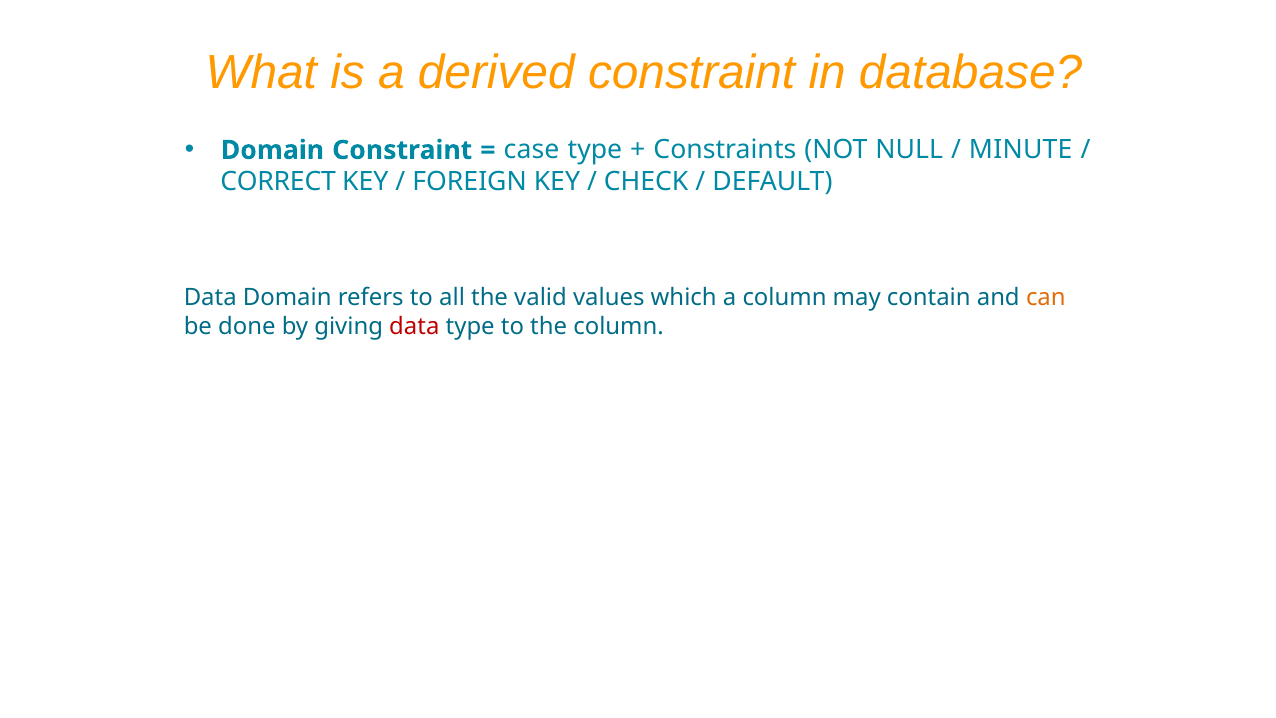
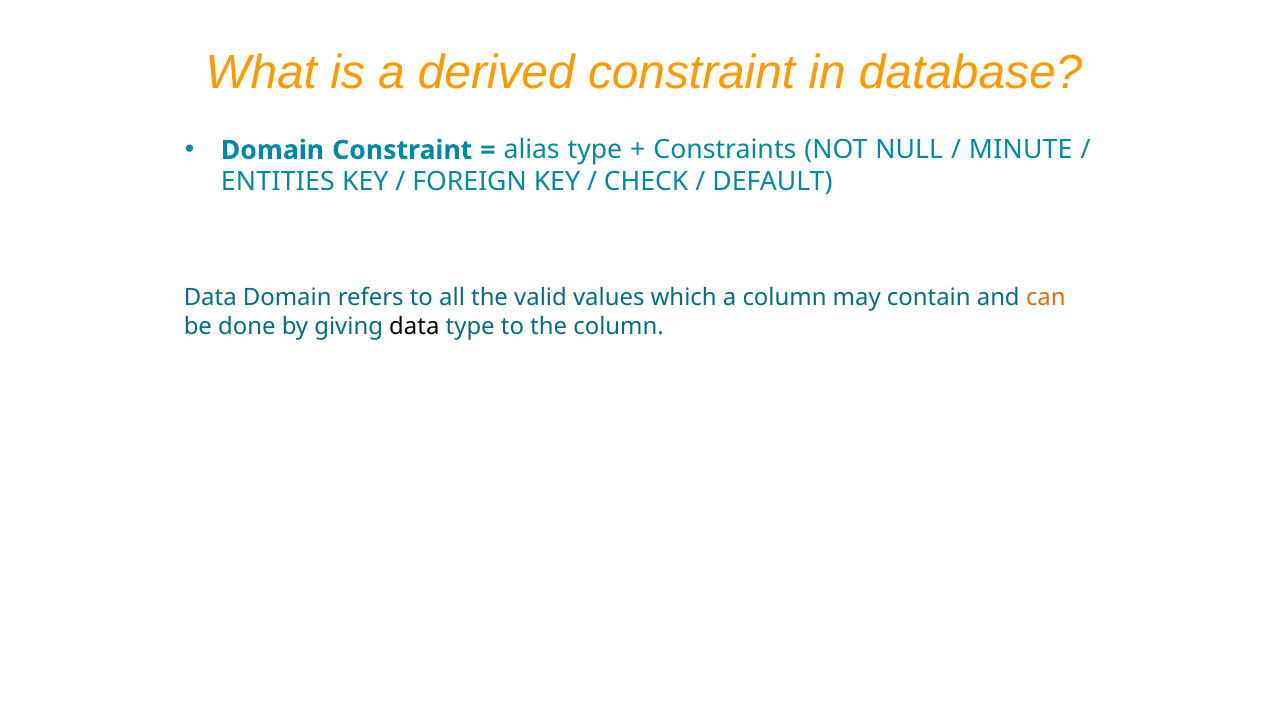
case: case -> alias
CORRECT: CORRECT -> ENTITIES
data at (414, 326) colour: red -> black
